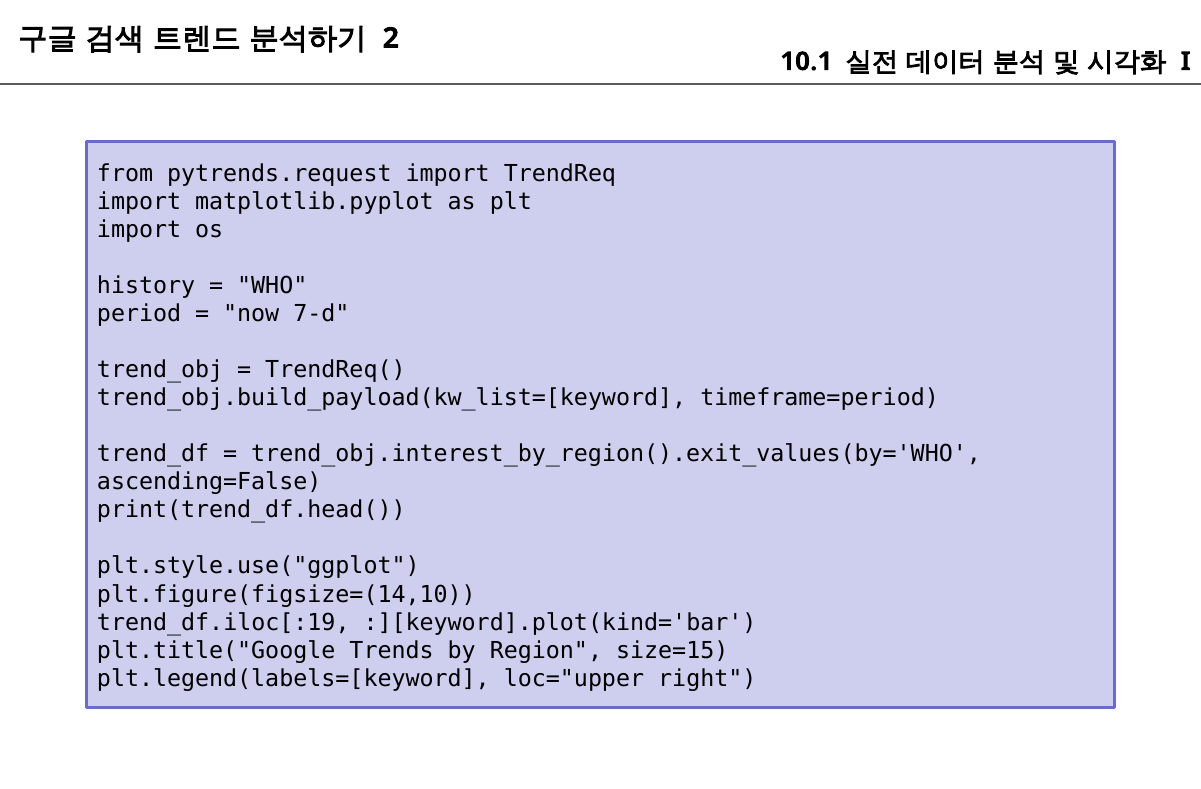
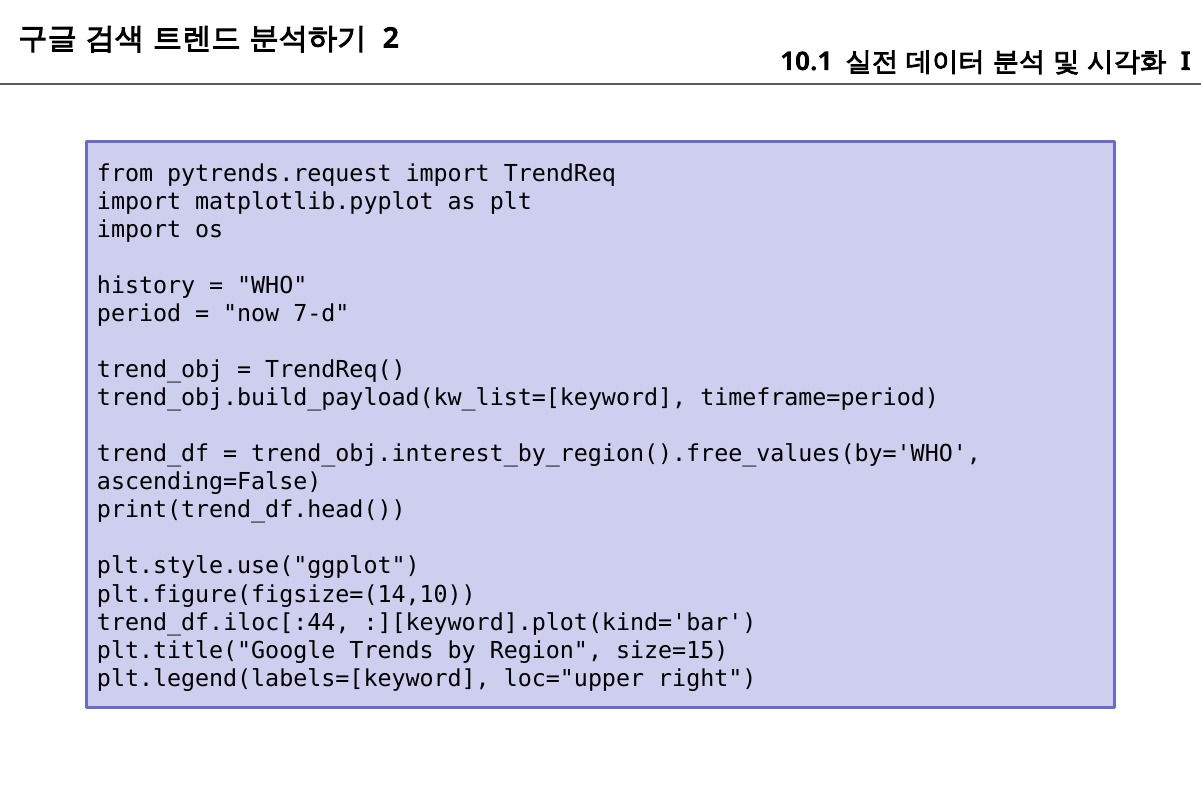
trend_obj.interest_by_region().exit_values(by='WHO: trend_obj.interest_by_region().exit_values(by='WHO -> trend_obj.interest_by_region().free_values(by='WHO
trend_df.iloc[:19: trend_df.iloc[:19 -> trend_df.iloc[:44
